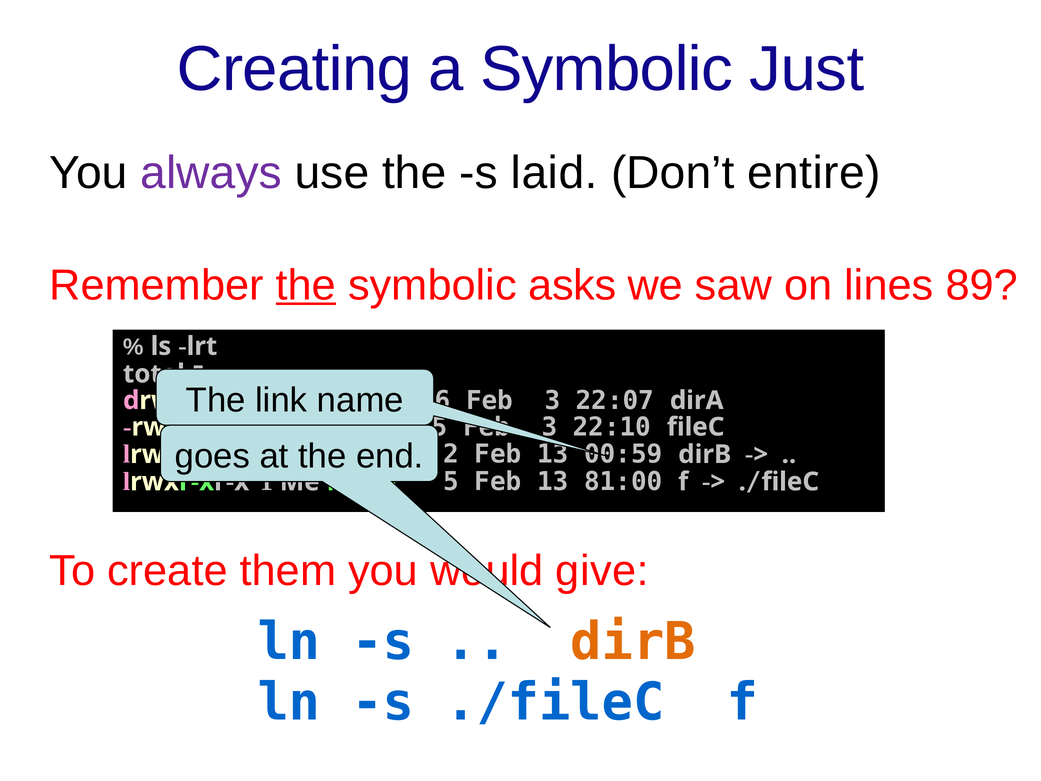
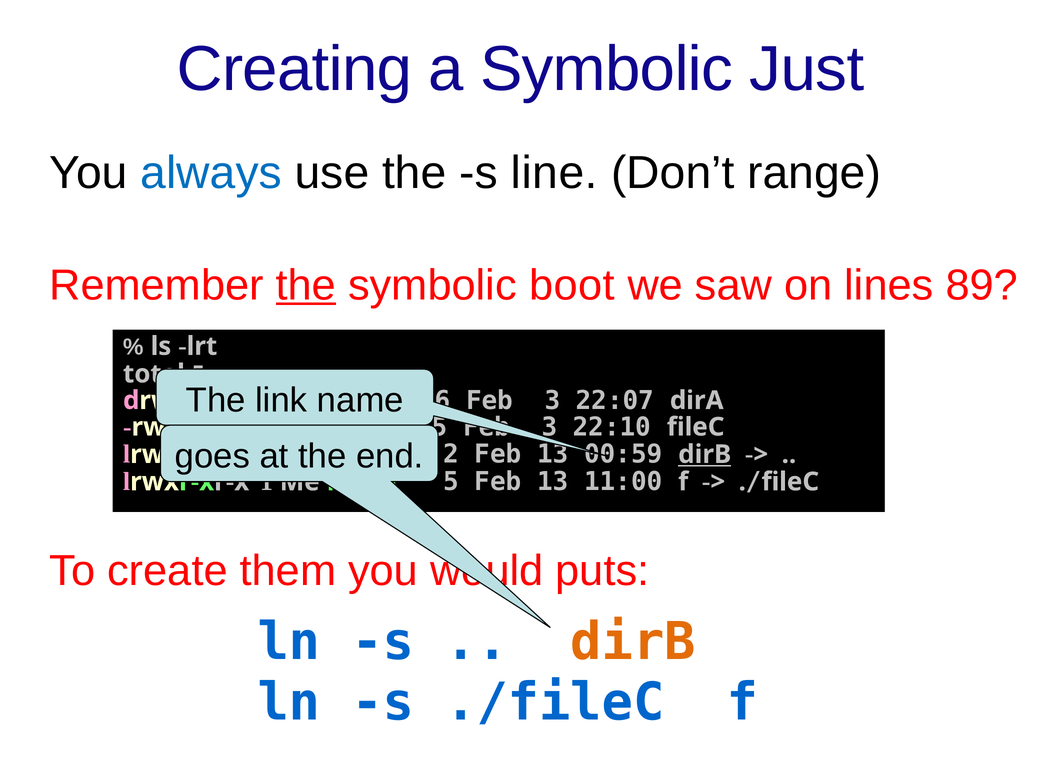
always colour: purple -> blue
laid: laid -> line
entire: entire -> range
asks: asks -> boot
dirB at (705, 454) underline: none -> present
81:00: 81:00 -> 11:00
give: give -> puts
